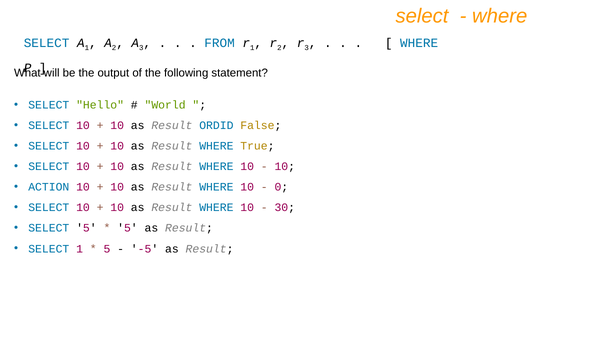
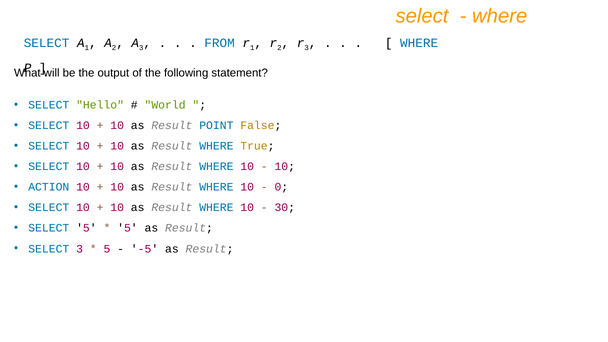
ORDID: ORDID -> POINT
SELECT 1: 1 -> 3
